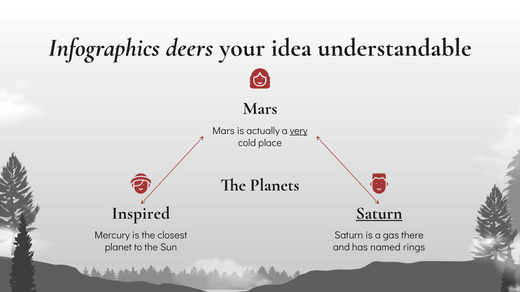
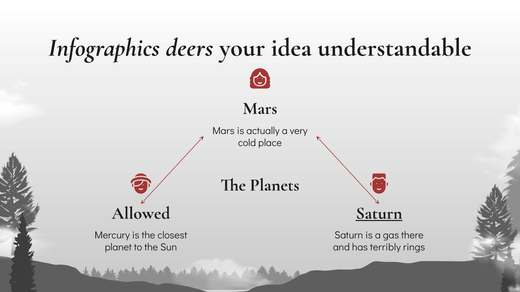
very underline: present -> none
Inspired: Inspired -> Allowed
named: named -> terribly
